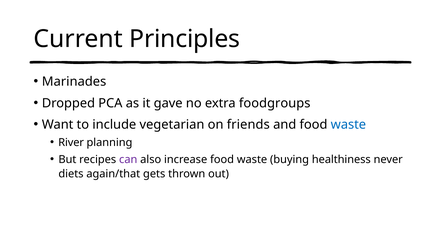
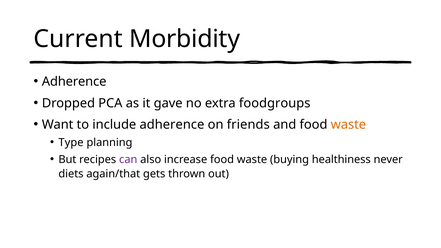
Principles: Principles -> Morbidity
Marinades at (74, 82): Marinades -> Adherence
include vegetarian: vegetarian -> adherence
waste at (348, 125) colour: blue -> orange
River: River -> Type
